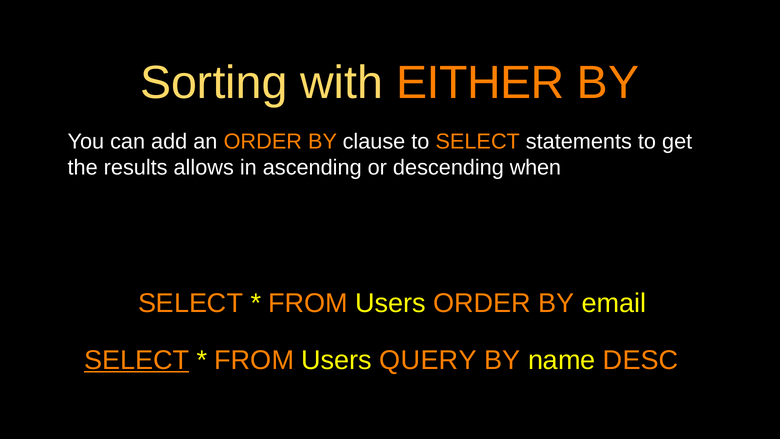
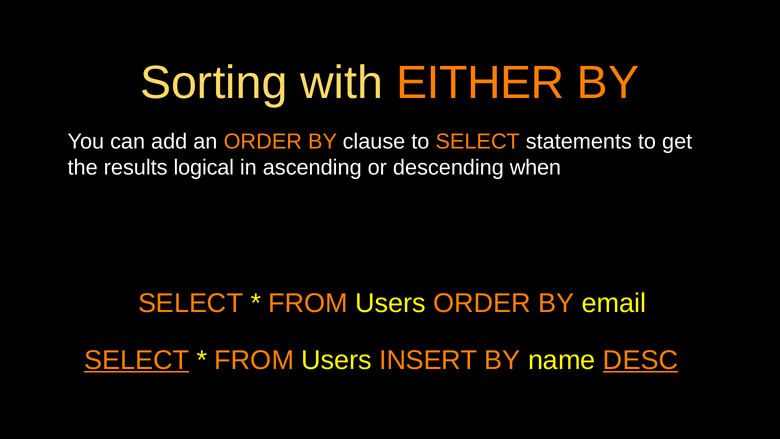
allows: allows -> logical
QUERY: QUERY -> INSERT
DESC underline: none -> present
